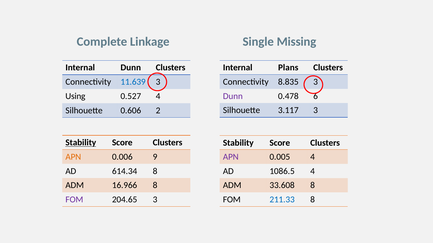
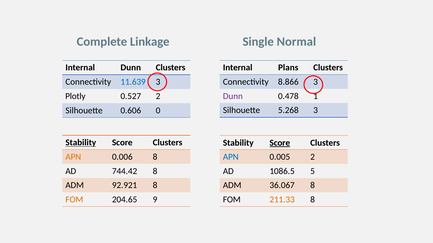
Missing: Missing -> Normal
8.835: 8.835 -> 8.866
6: 6 -> 1
Using: Using -> Plotly
0.527 4: 4 -> 2
3.117: 3.117 -> 5.268
2: 2 -> 0
Score at (280, 143) underline: none -> present
0.006 9: 9 -> 8
APN at (231, 157) colour: purple -> blue
0.005 4: 4 -> 2
614.34: 614.34 -> 744.42
1086.5 4: 4 -> 5
16.966: 16.966 -> 92.921
33.608: 33.608 -> 36.067
FOM at (74, 200) colour: purple -> orange
204.65 3: 3 -> 9
211.33 colour: blue -> orange
